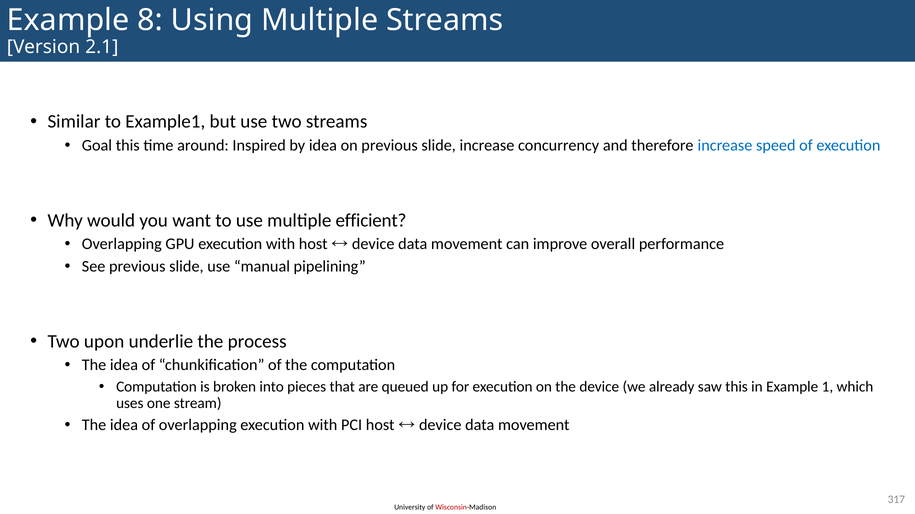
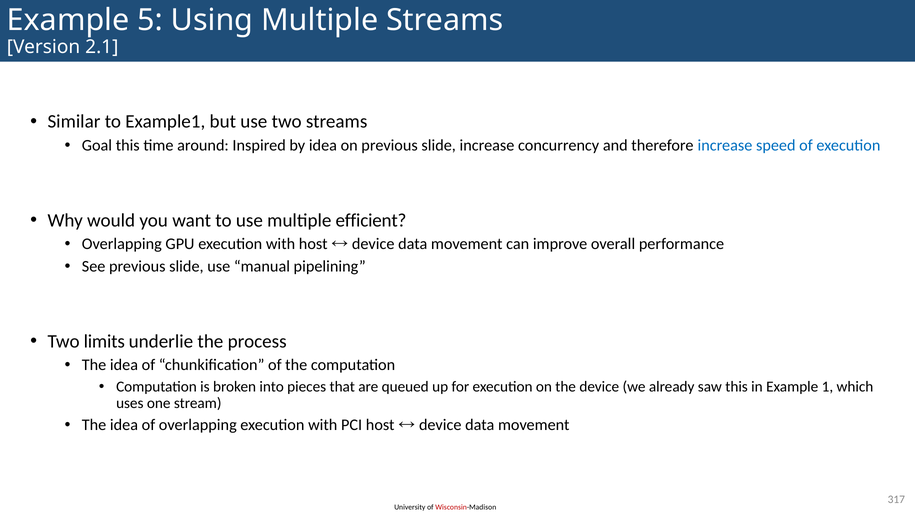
8: 8 -> 5
upon: upon -> limits
